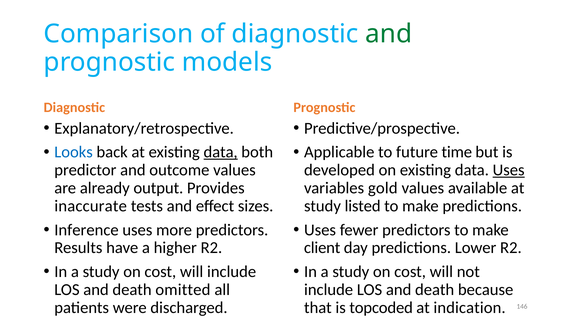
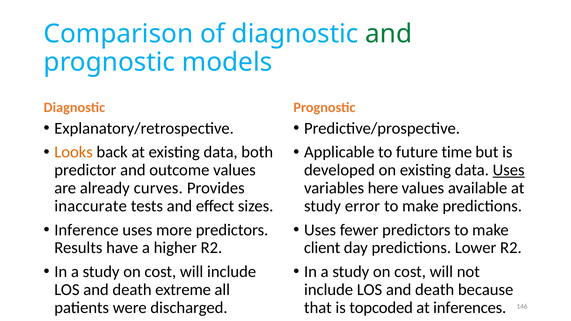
Looks colour: blue -> orange
data at (221, 152) underline: present -> none
output: output -> curves
gold: gold -> here
listed: listed -> error
omitted: omitted -> extreme
indication: indication -> inferences
